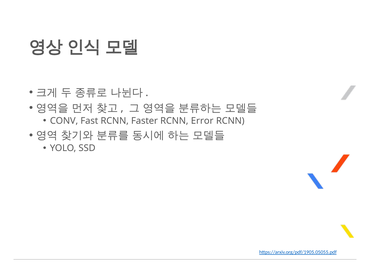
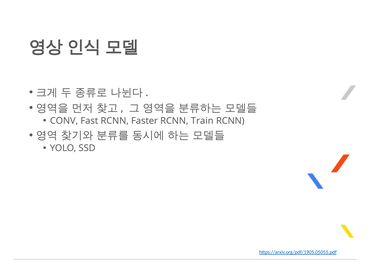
Error: Error -> Train
